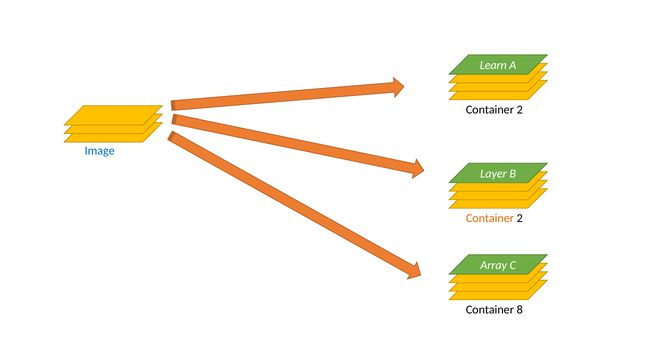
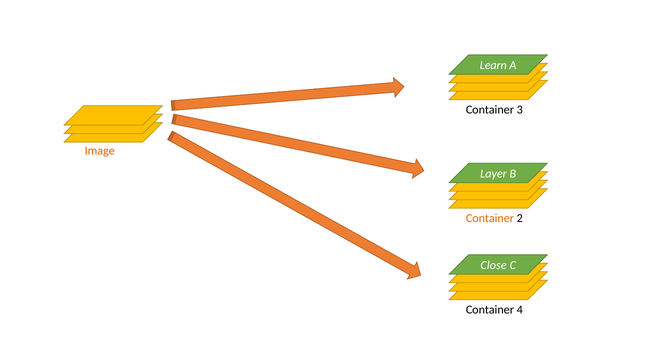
2 at (520, 110): 2 -> 3
Image colour: blue -> orange
Array: Array -> Close
8: 8 -> 4
